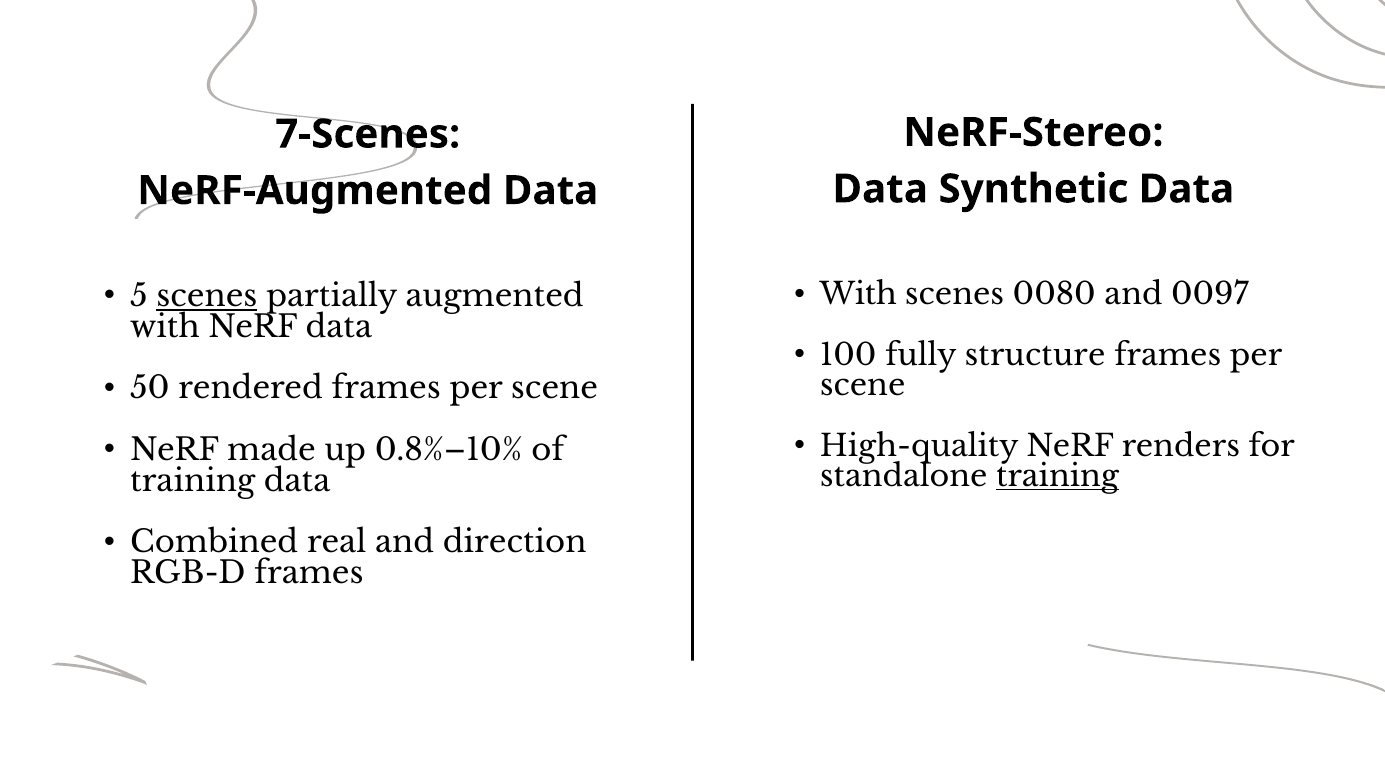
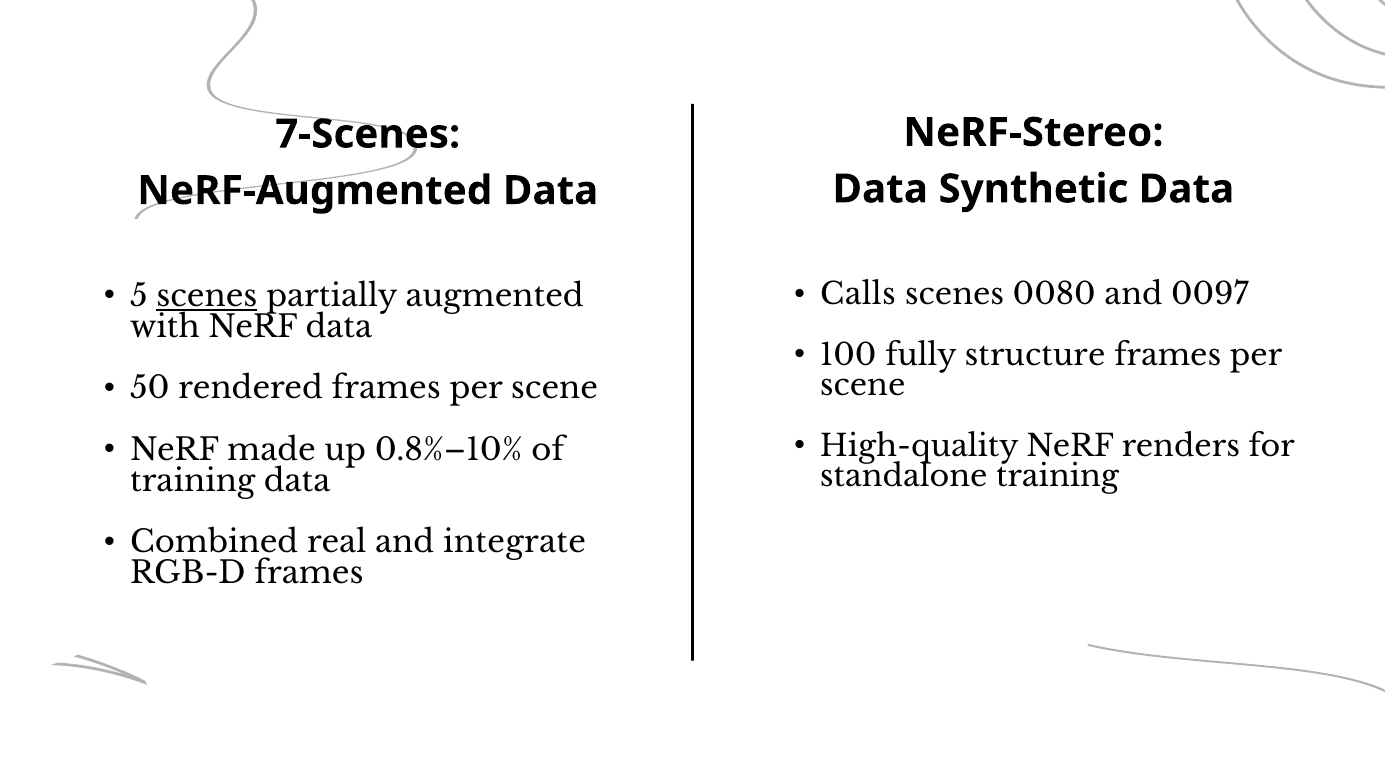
With at (858, 295): With -> Calls
training at (1058, 477) underline: present -> none
direction: direction -> integrate
